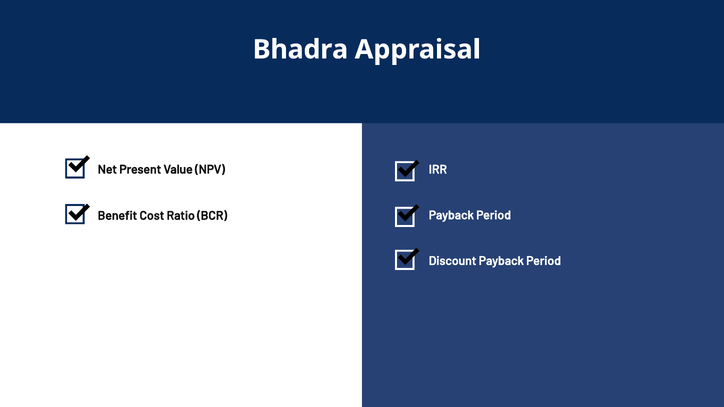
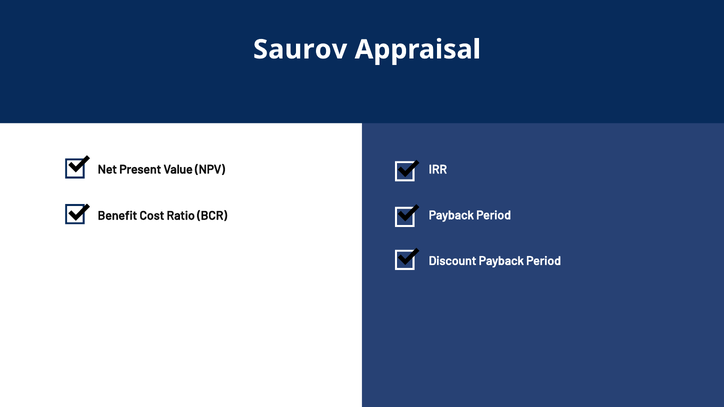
Bhadra: Bhadra -> Saurov
